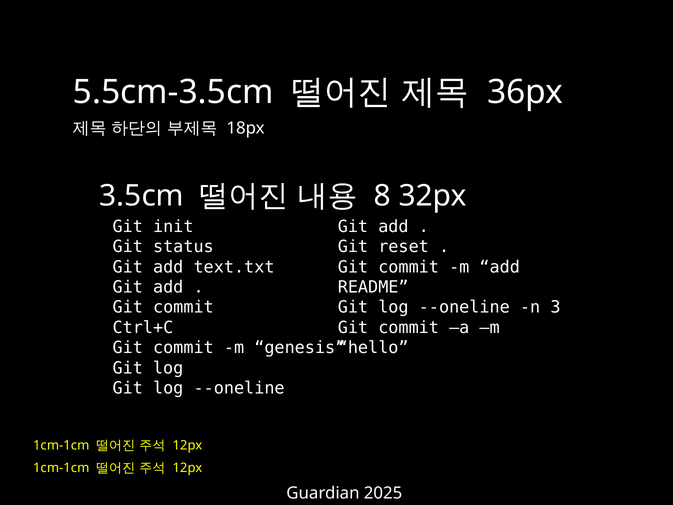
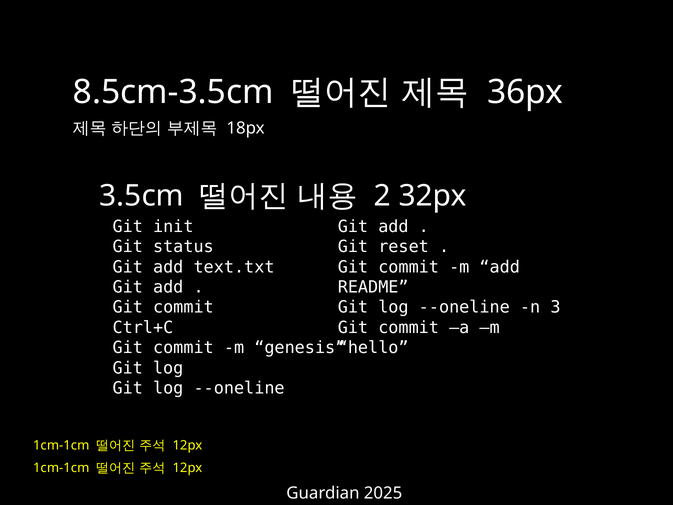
5.5cm-3.5cm: 5.5cm-3.5cm -> 8.5cm-3.5cm
8: 8 -> 2
